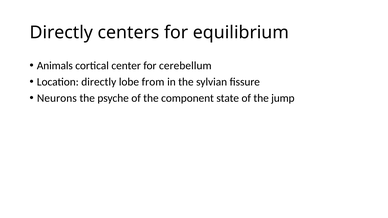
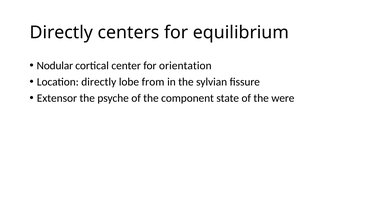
Animals: Animals -> Nodular
cerebellum: cerebellum -> orientation
Neurons: Neurons -> Extensor
jump: jump -> were
